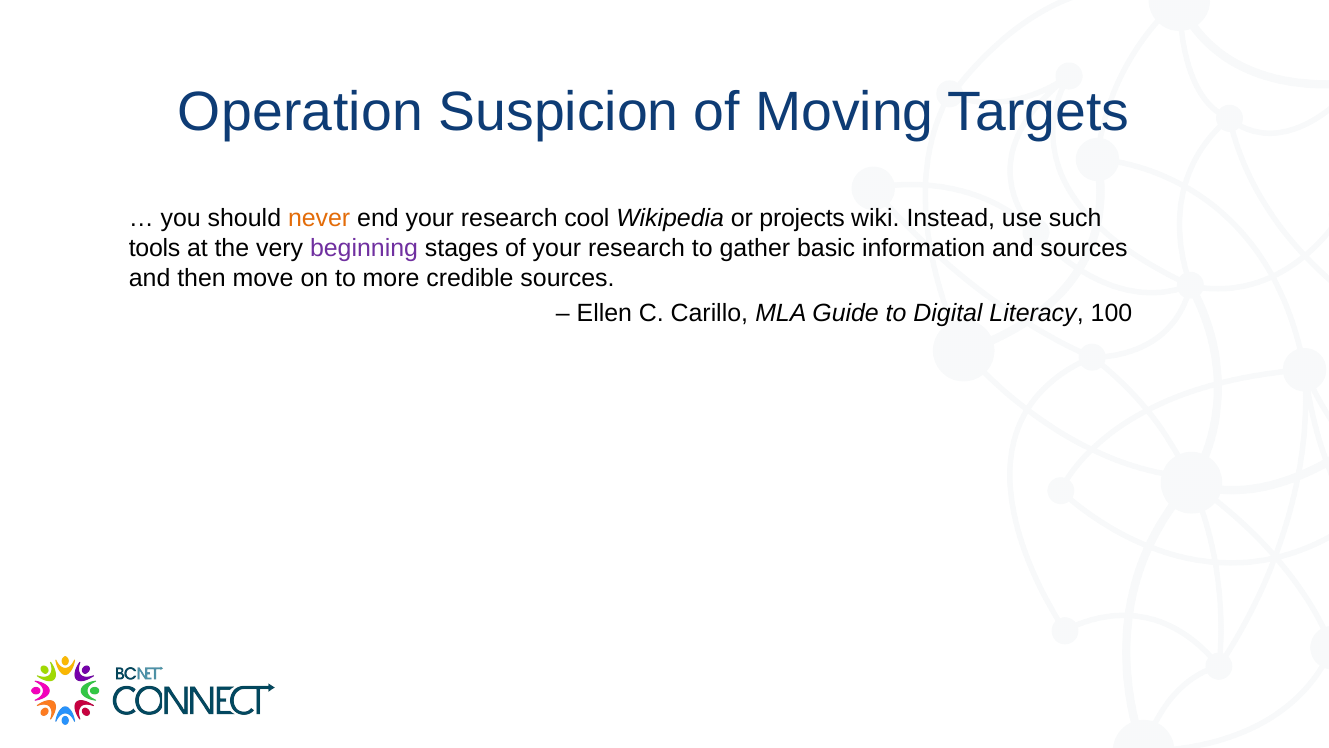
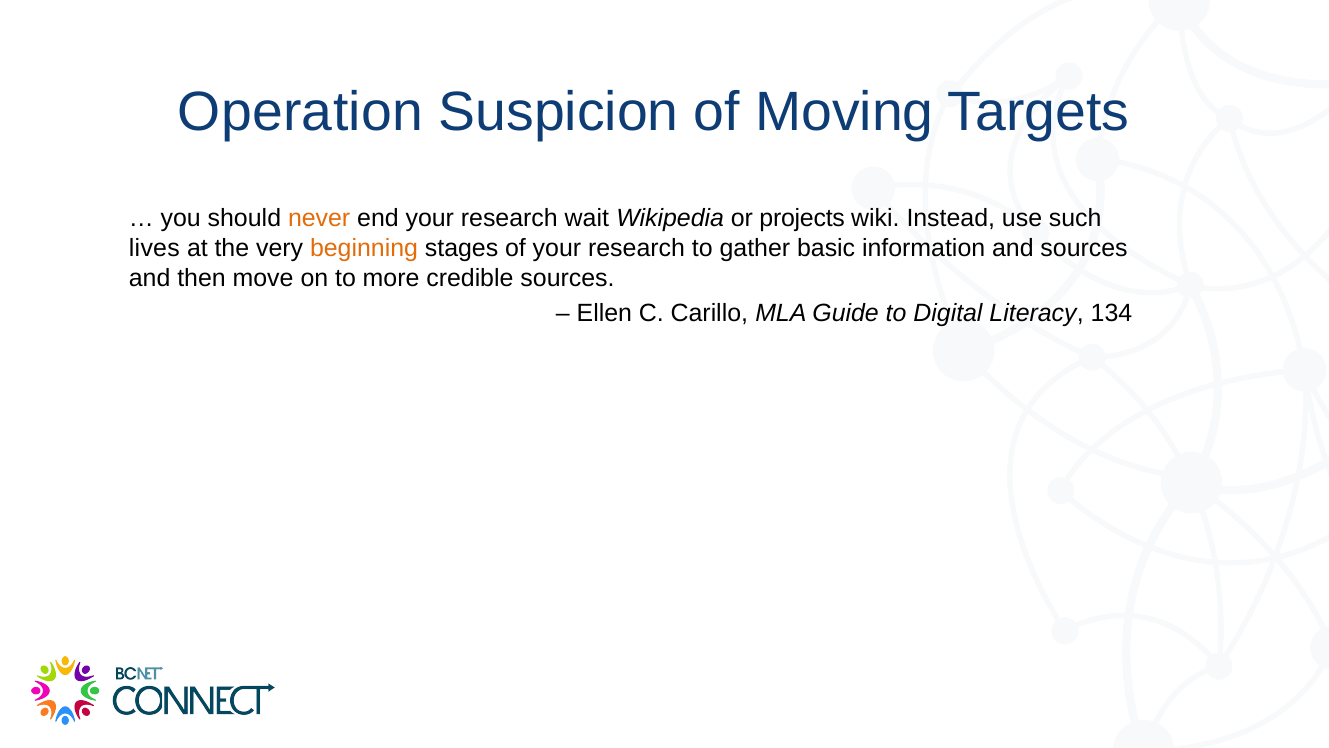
cool: cool -> wait
tools: tools -> lives
beginning colour: purple -> orange
100: 100 -> 134
